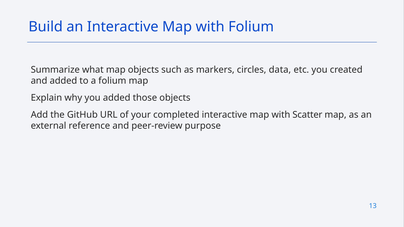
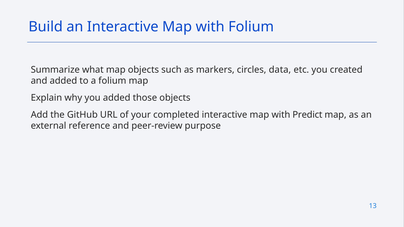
Scatter: Scatter -> Predict
